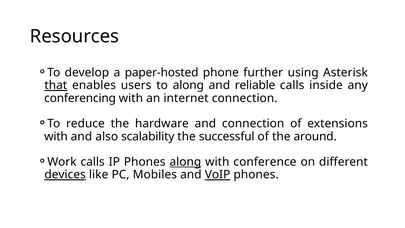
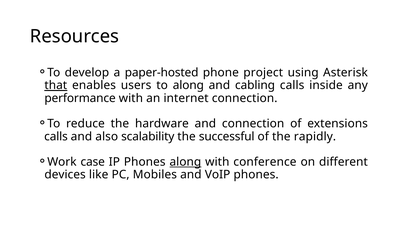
further: further -> project
reliable: reliable -> cabling
conferencing: conferencing -> performance
with at (56, 136): with -> calls
around: around -> rapidly
Work calls: calls -> case
devices underline: present -> none
VoIP underline: present -> none
